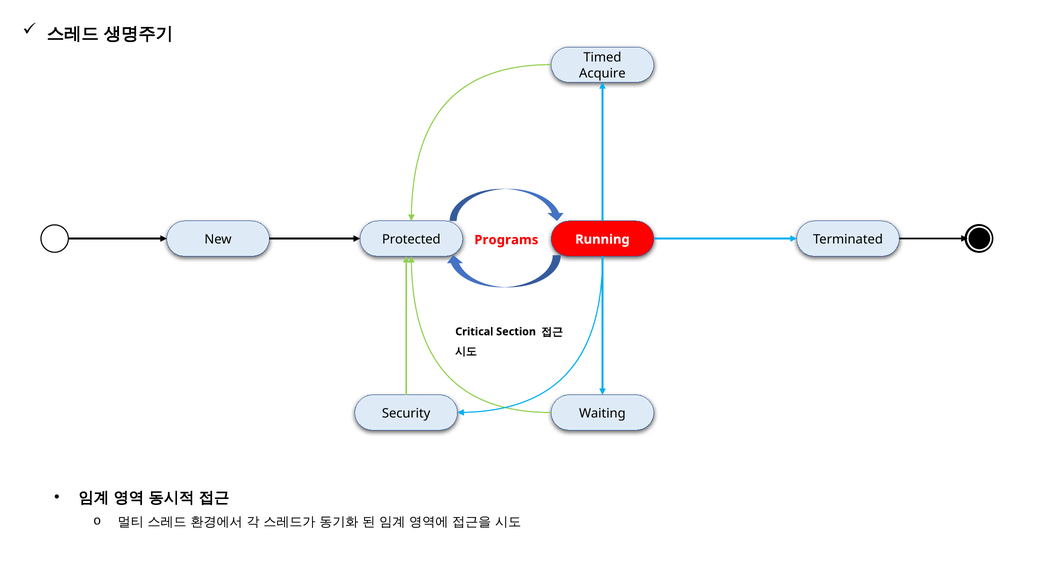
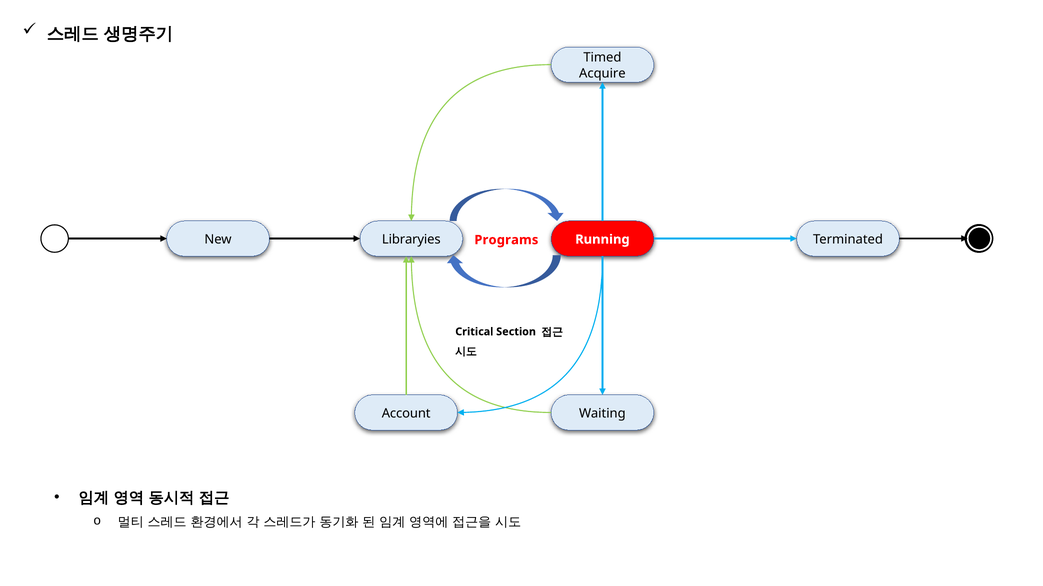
Protected: Protected -> Libraryies
Security: Security -> Account
